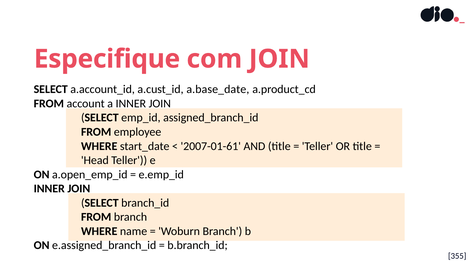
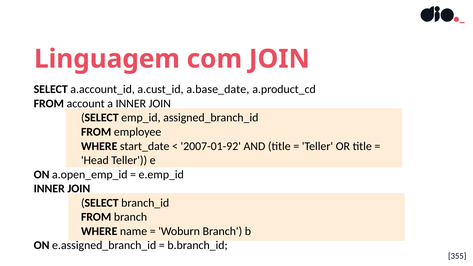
Especifique: Especifique -> Linguagem
2007-01-61: 2007-01-61 -> 2007-01-92
